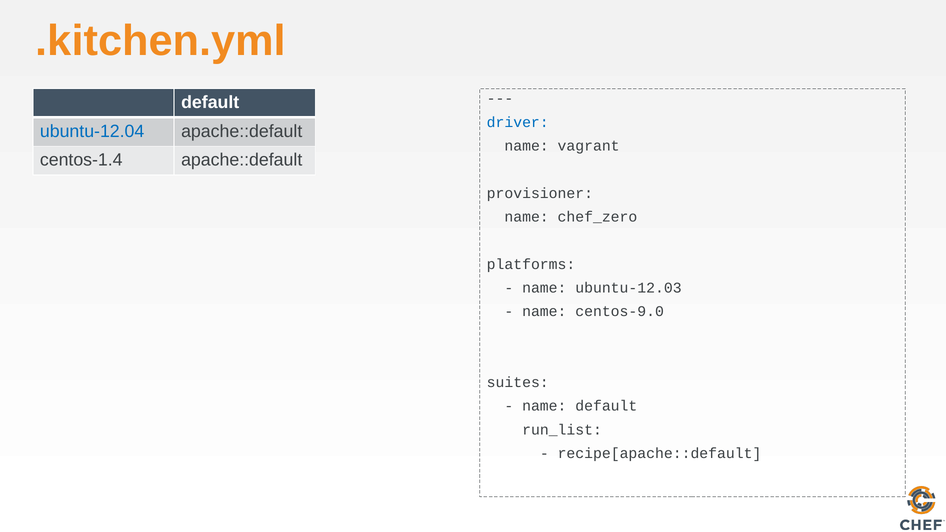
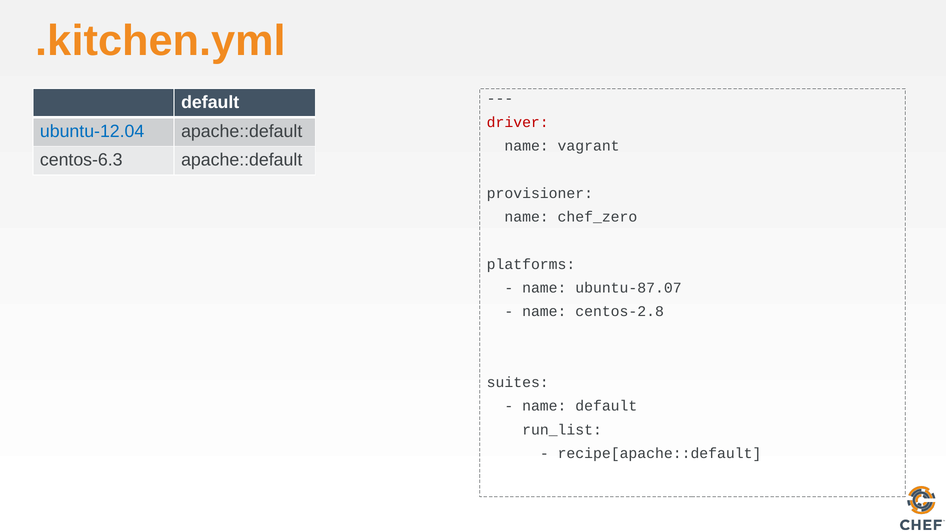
driver colour: blue -> red
centos-1.4: centos-1.4 -> centos-6.3
ubuntu-12.03: ubuntu-12.03 -> ubuntu-87.07
centos-9.0: centos-9.0 -> centos-2.8
